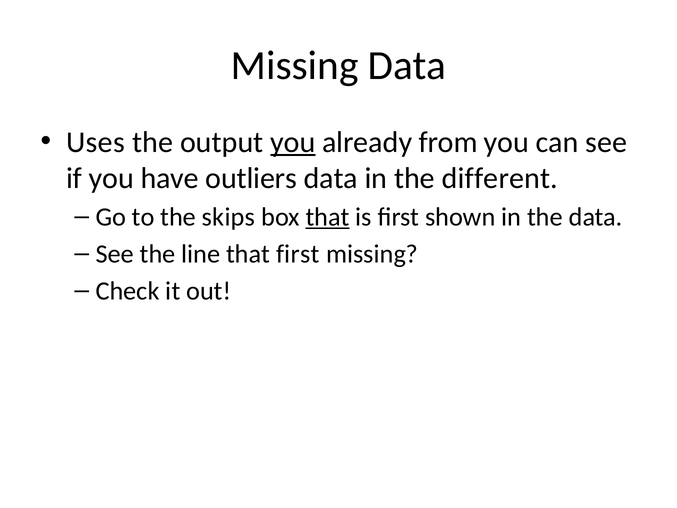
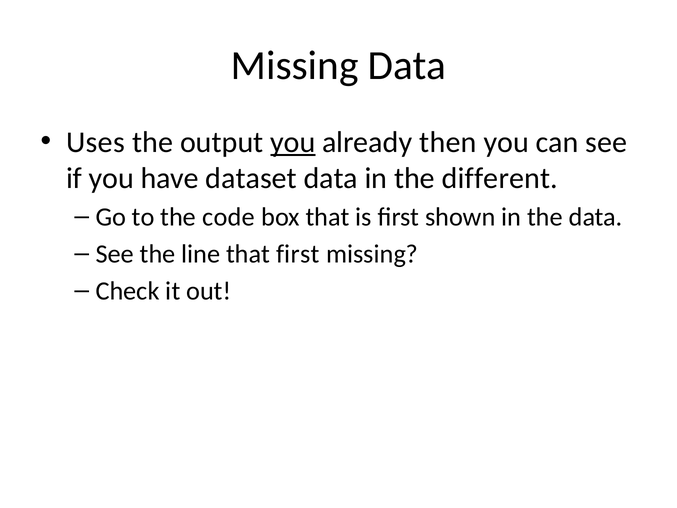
from: from -> then
outliers: outliers -> dataset
skips: skips -> code
that at (328, 217) underline: present -> none
